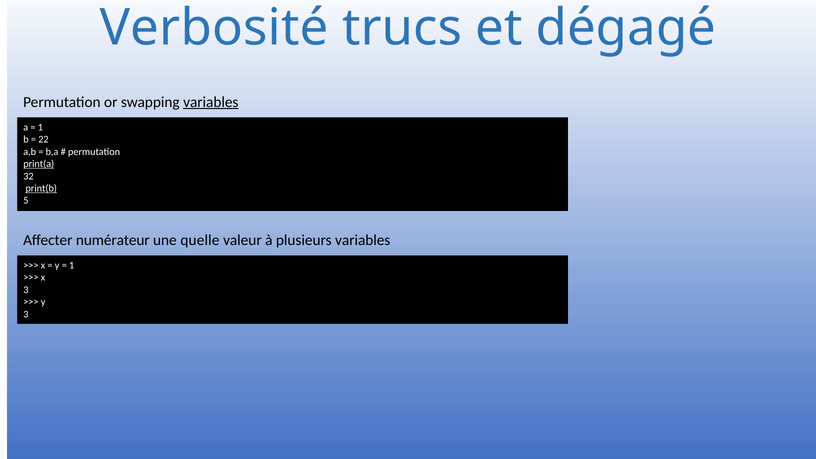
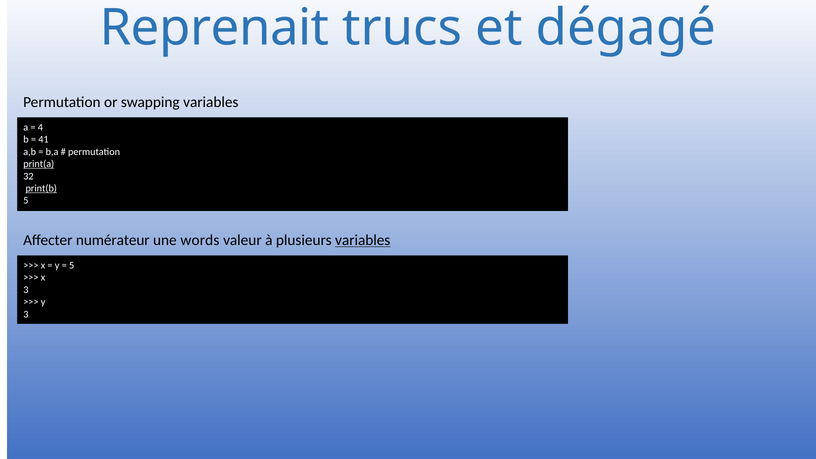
Verbosité: Verbosité -> Reprenait
variables at (211, 102) underline: present -> none
1 at (40, 127): 1 -> 4
22: 22 -> 41
quelle: quelle -> words
variables at (363, 240) underline: none -> present
1 at (72, 265): 1 -> 5
